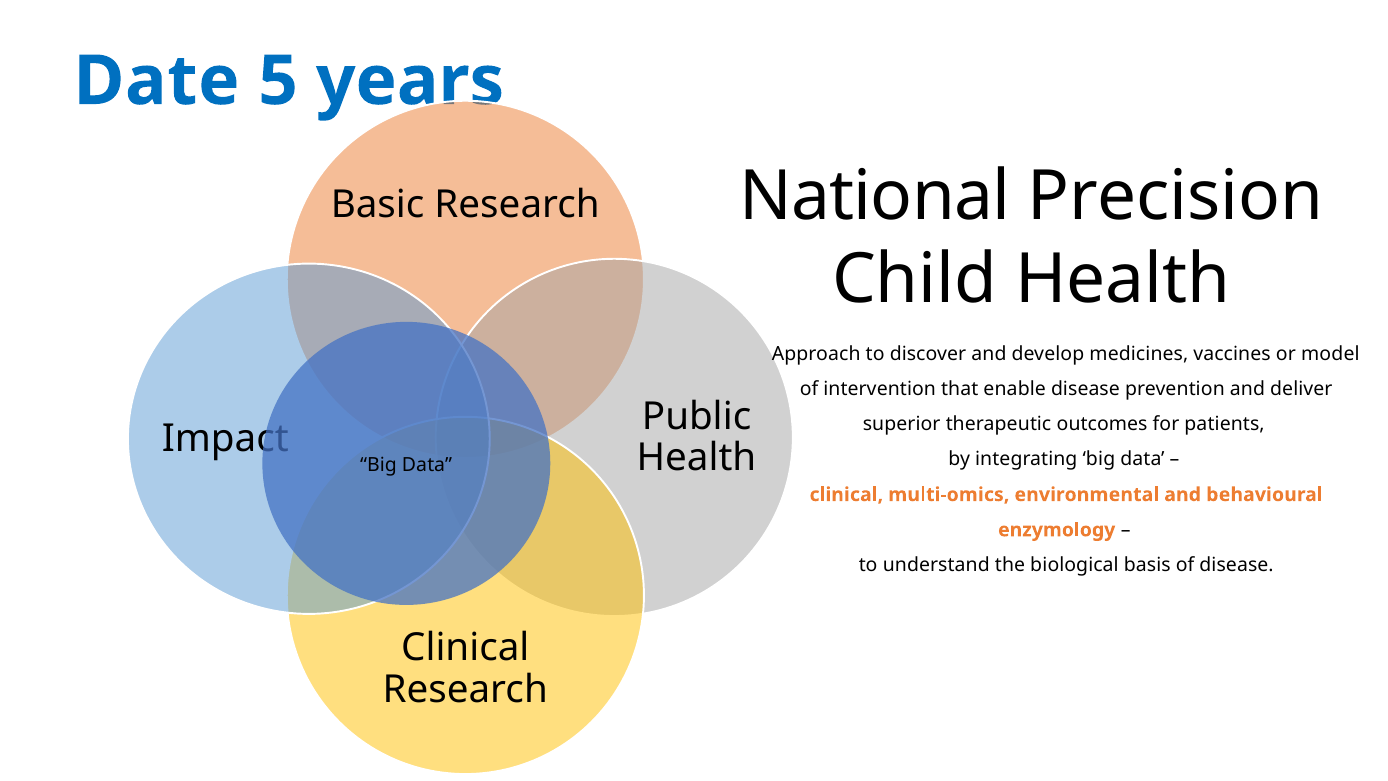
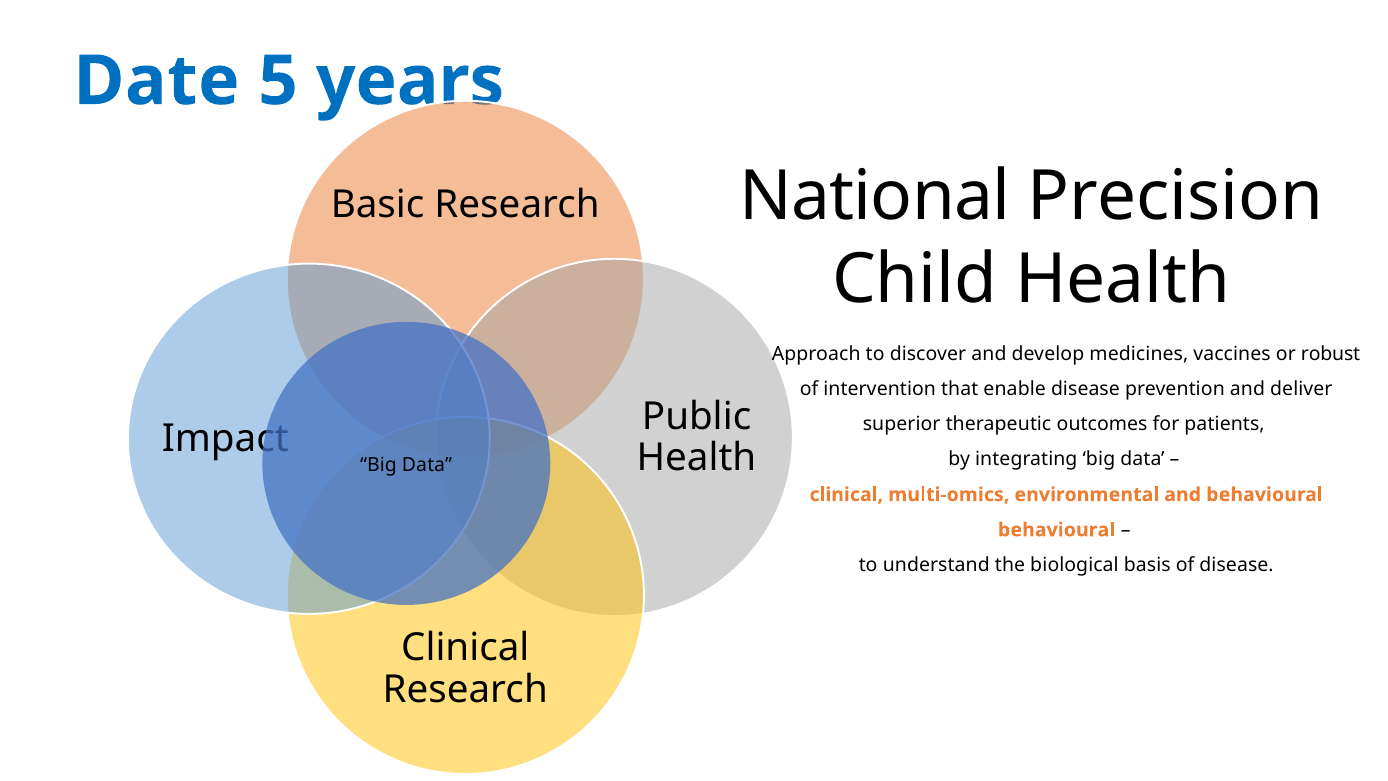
model: model -> robust
enzymology at (1057, 530): enzymology -> behavioural
